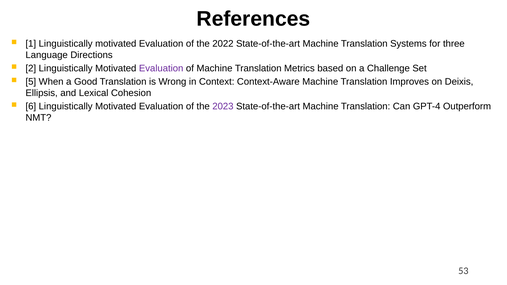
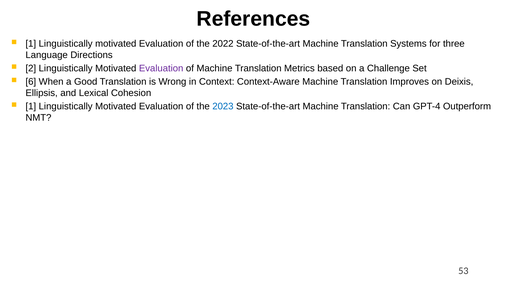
5: 5 -> 6
6 at (31, 106): 6 -> 1
2023 colour: purple -> blue
